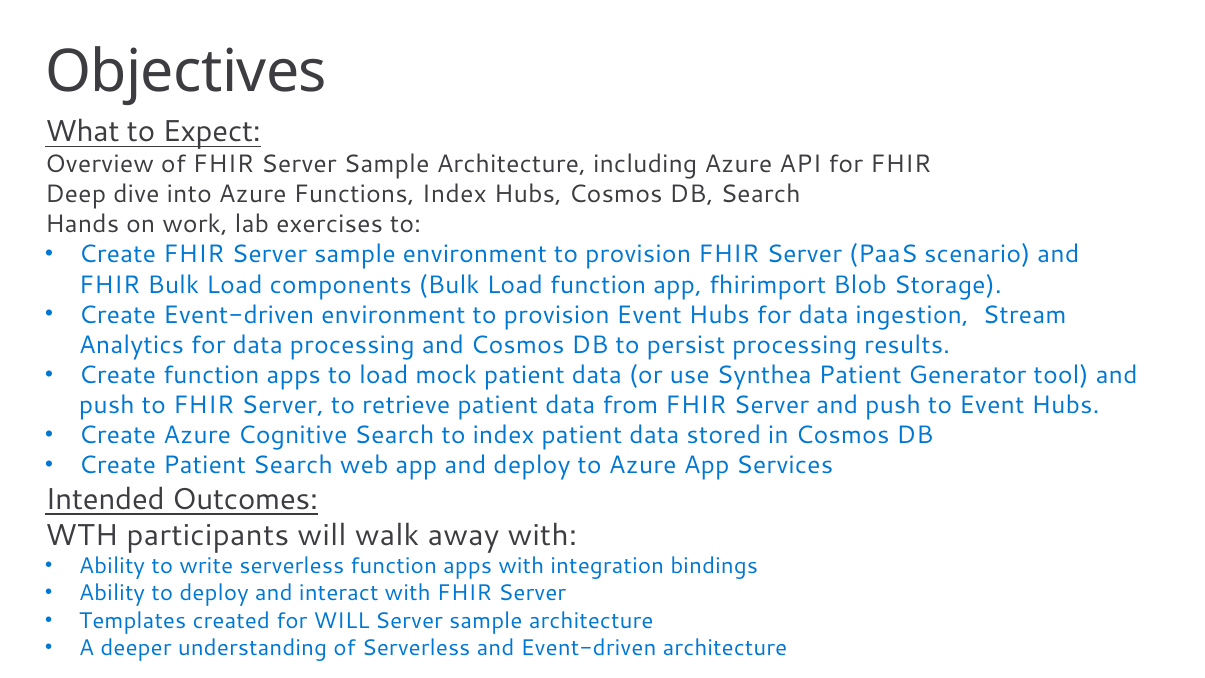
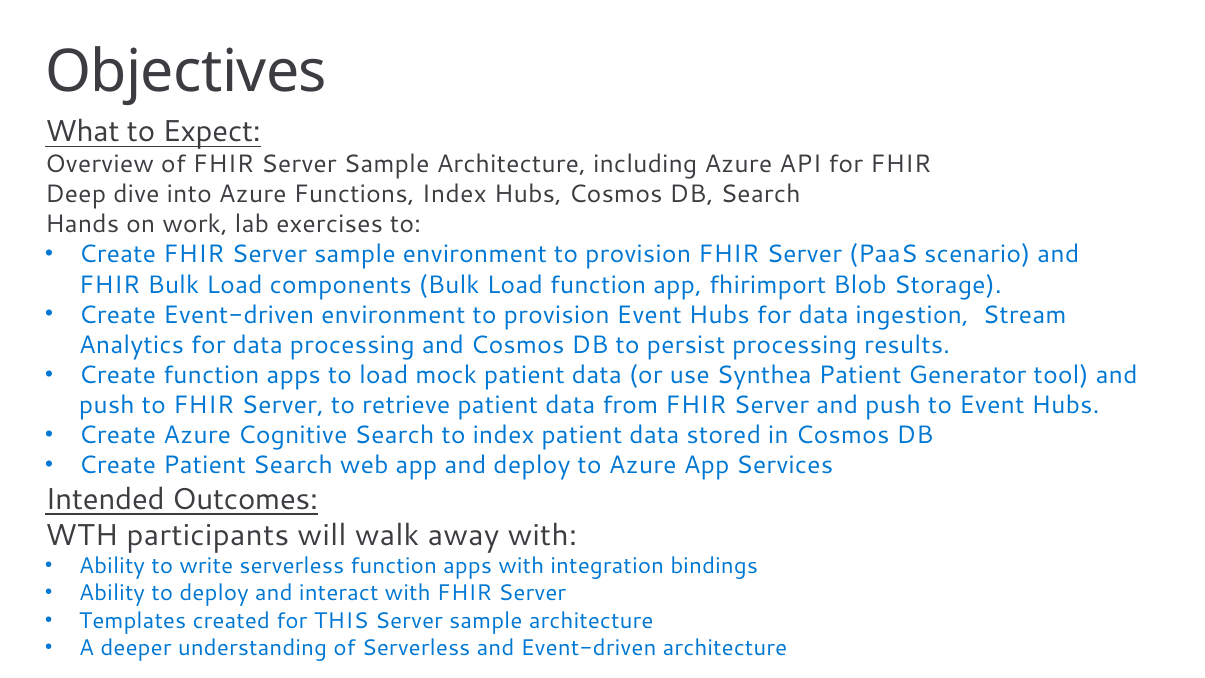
for WILL: WILL -> THIS
